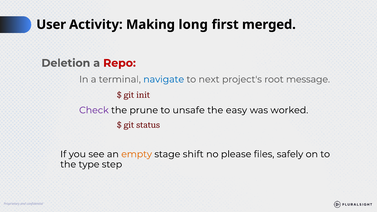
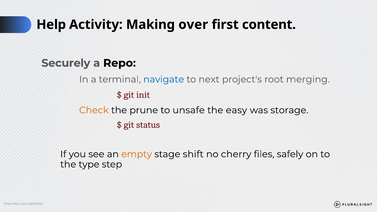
User: User -> Help
long: long -> over
merged: merged -> content
Deletion: Deletion -> Securely
Repo colour: red -> black
message: message -> merging
Check colour: purple -> orange
worked: worked -> storage
please: please -> cherry
